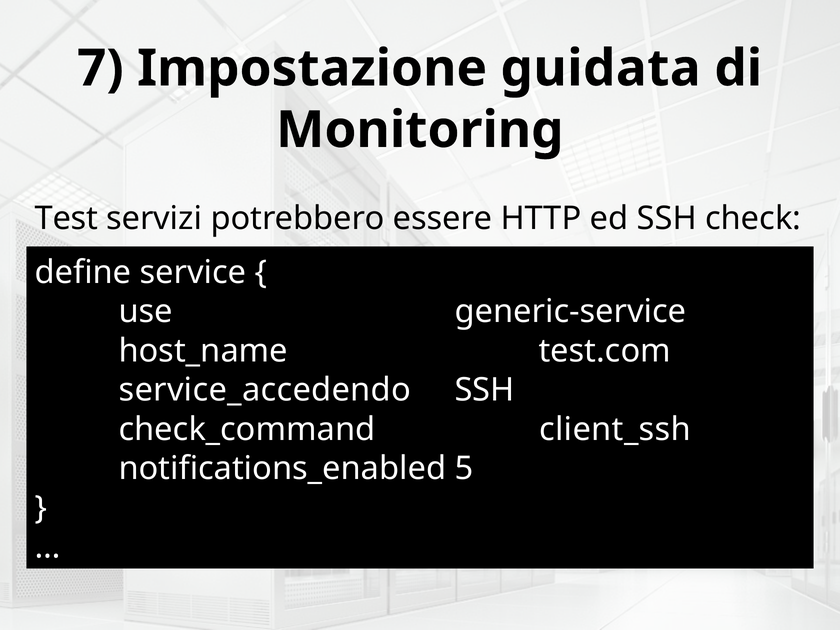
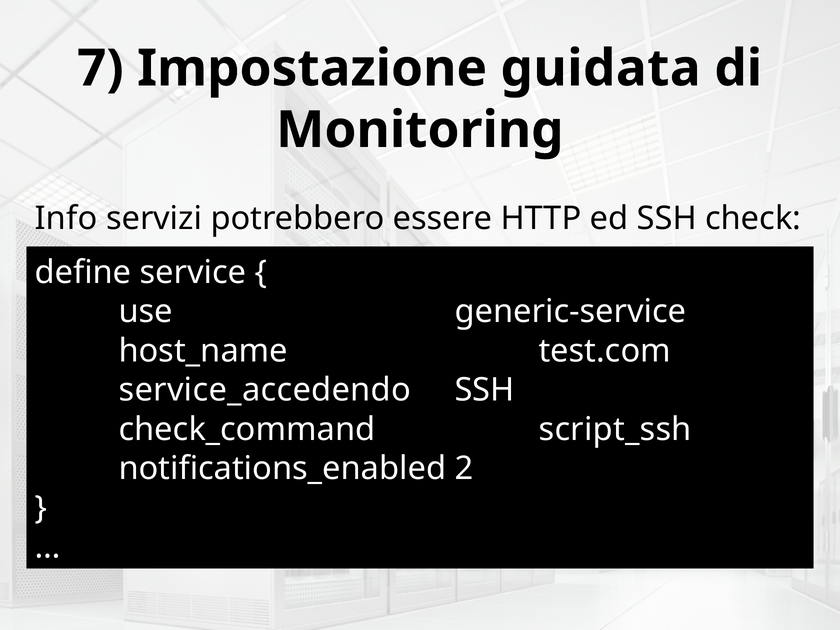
Test: Test -> Info
client_ssh: client_ssh -> script_ssh
5: 5 -> 2
